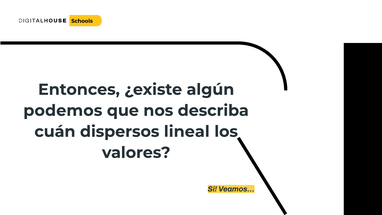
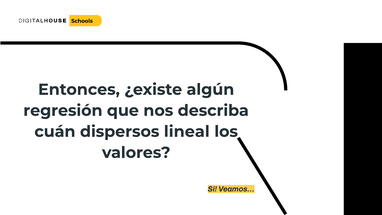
podemos: podemos -> regresión
